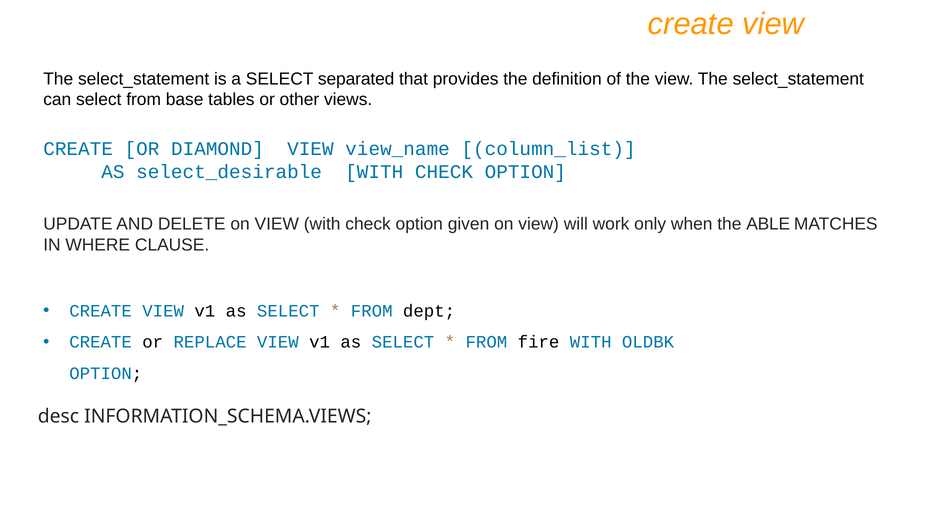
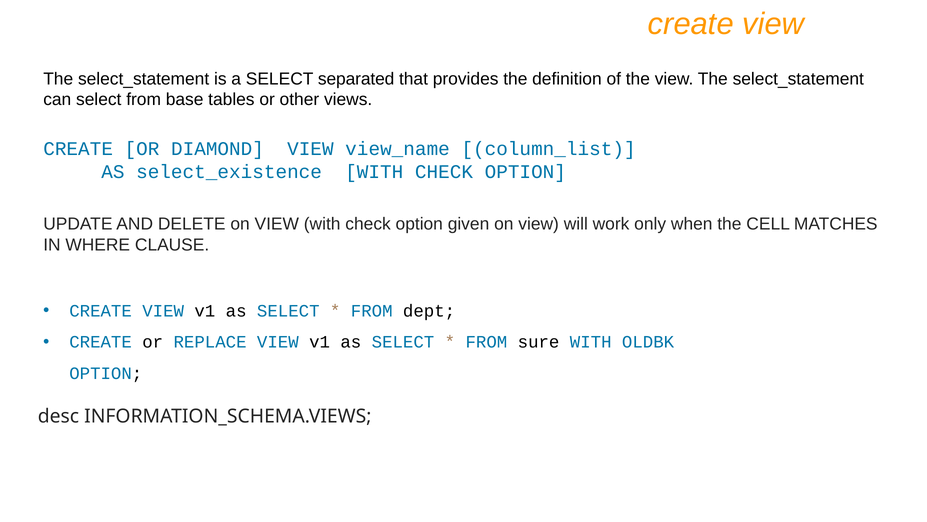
select_desirable: select_desirable -> select_existence
ABLE: ABLE -> CELL
fire: fire -> sure
